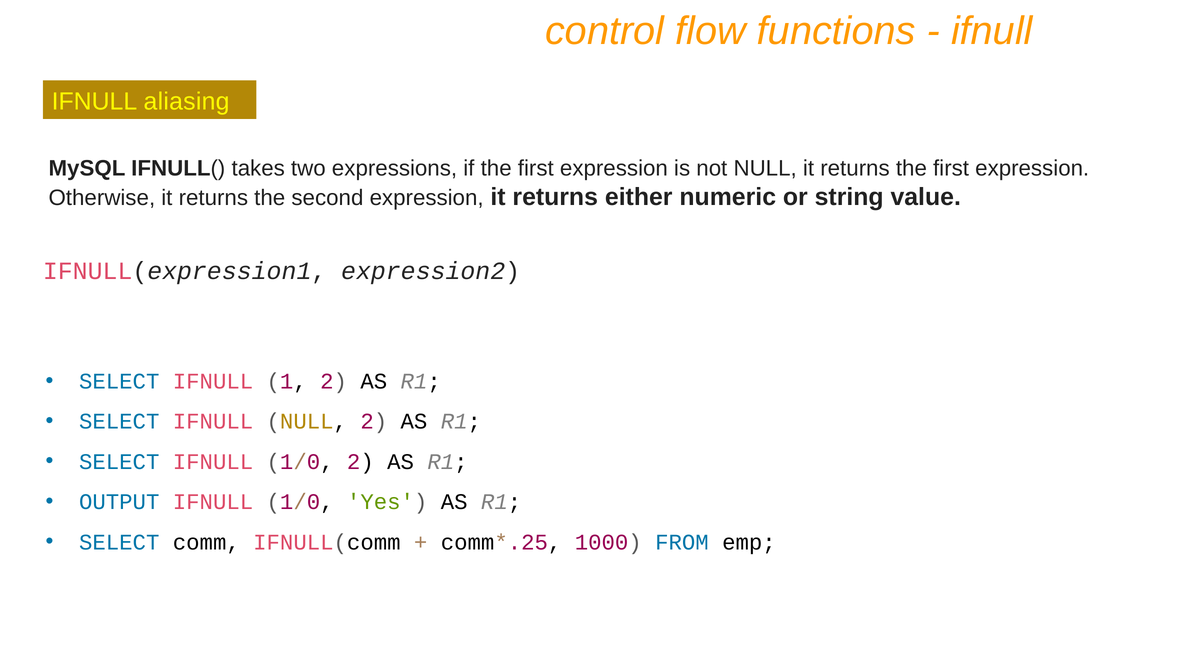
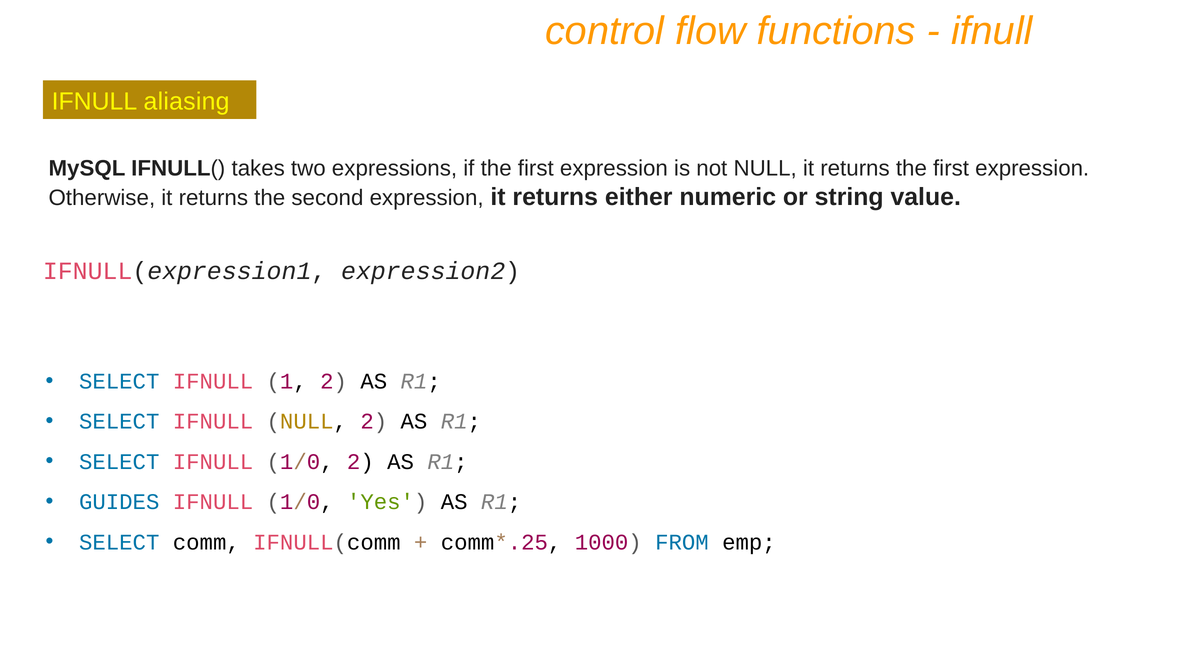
OUTPUT: OUTPUT -> GUIDES
